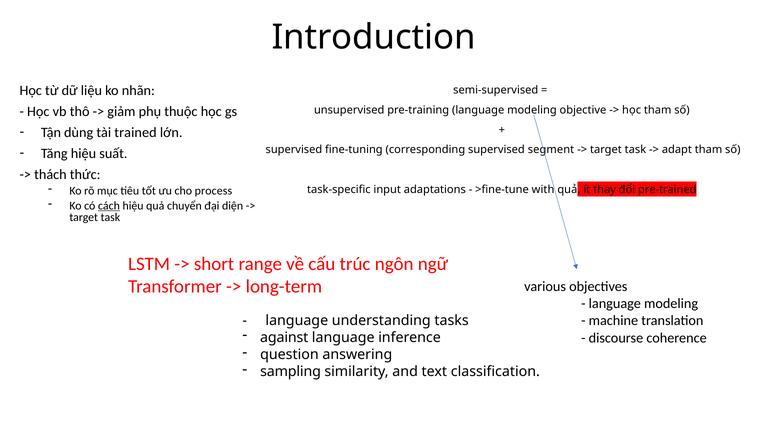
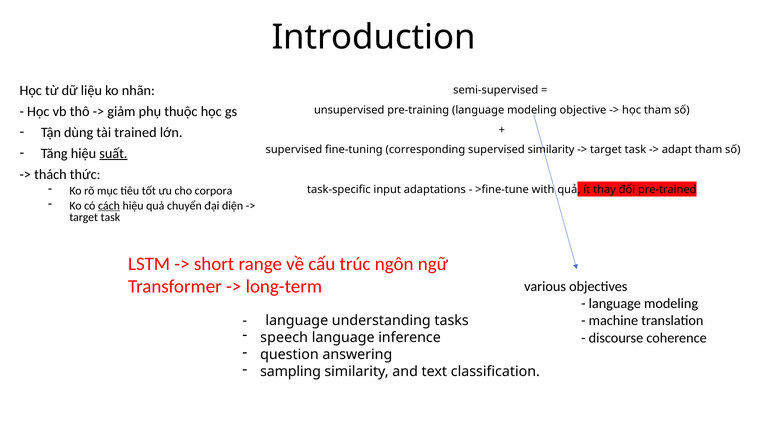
suất underline: none -> present
supervised segment: segment -> similarity
process: process -> corpora
against: against -> speech
